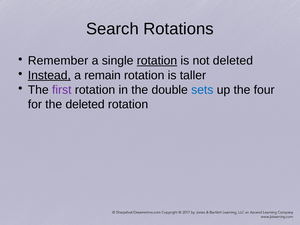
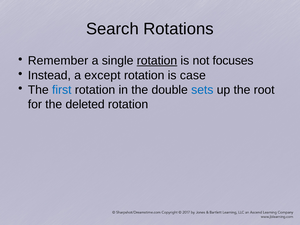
not deleted: deleted -> focuses
Instead underline: present -> none
remain: remain -> except
taller: taller -> case
first colour: purple -> blue
four: four -> root
